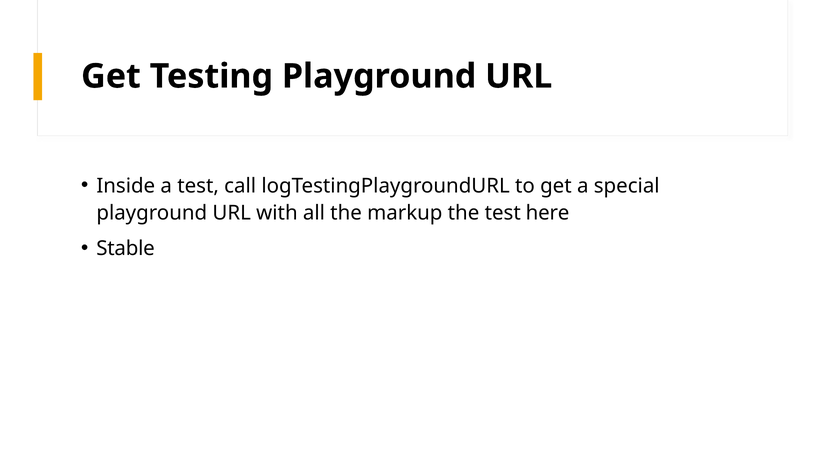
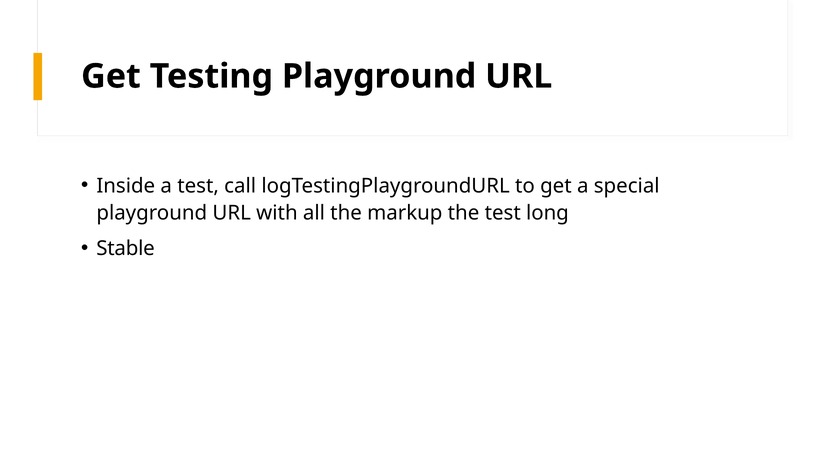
here: here -> long
